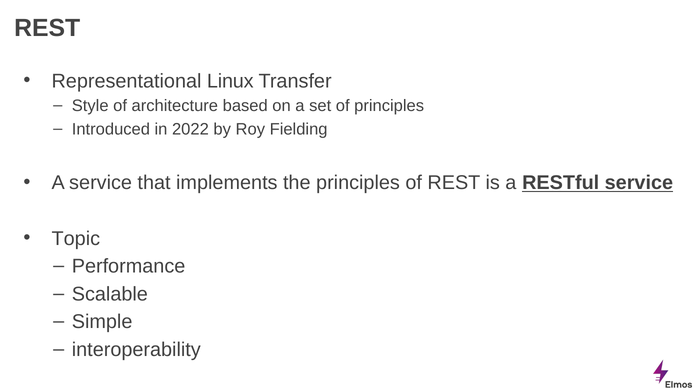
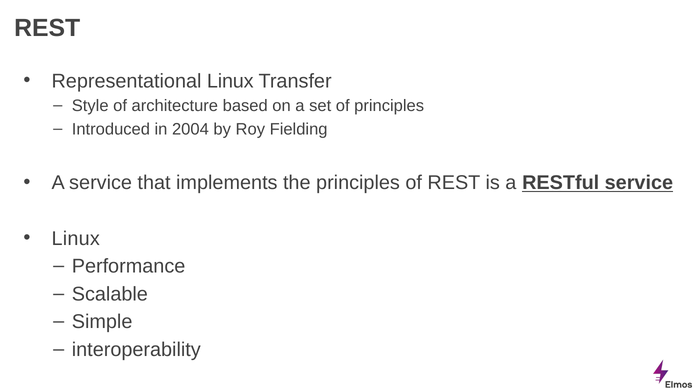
2022: 2022 -> 2004
Topic at (76, 238): Topic -> Linux
